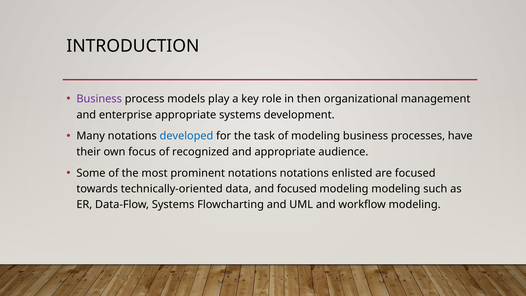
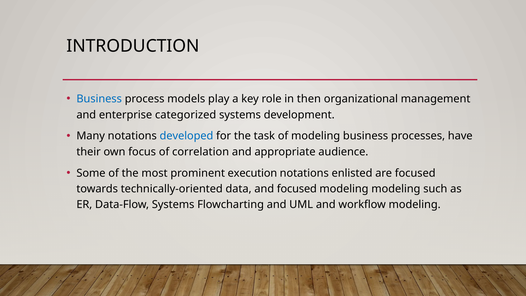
Business at (99, 99) colour: purple -> blue
enterprise appropriate: appropriate -> categorized
recognized: recognized -> correlation
prominent notations: notations -> execution
